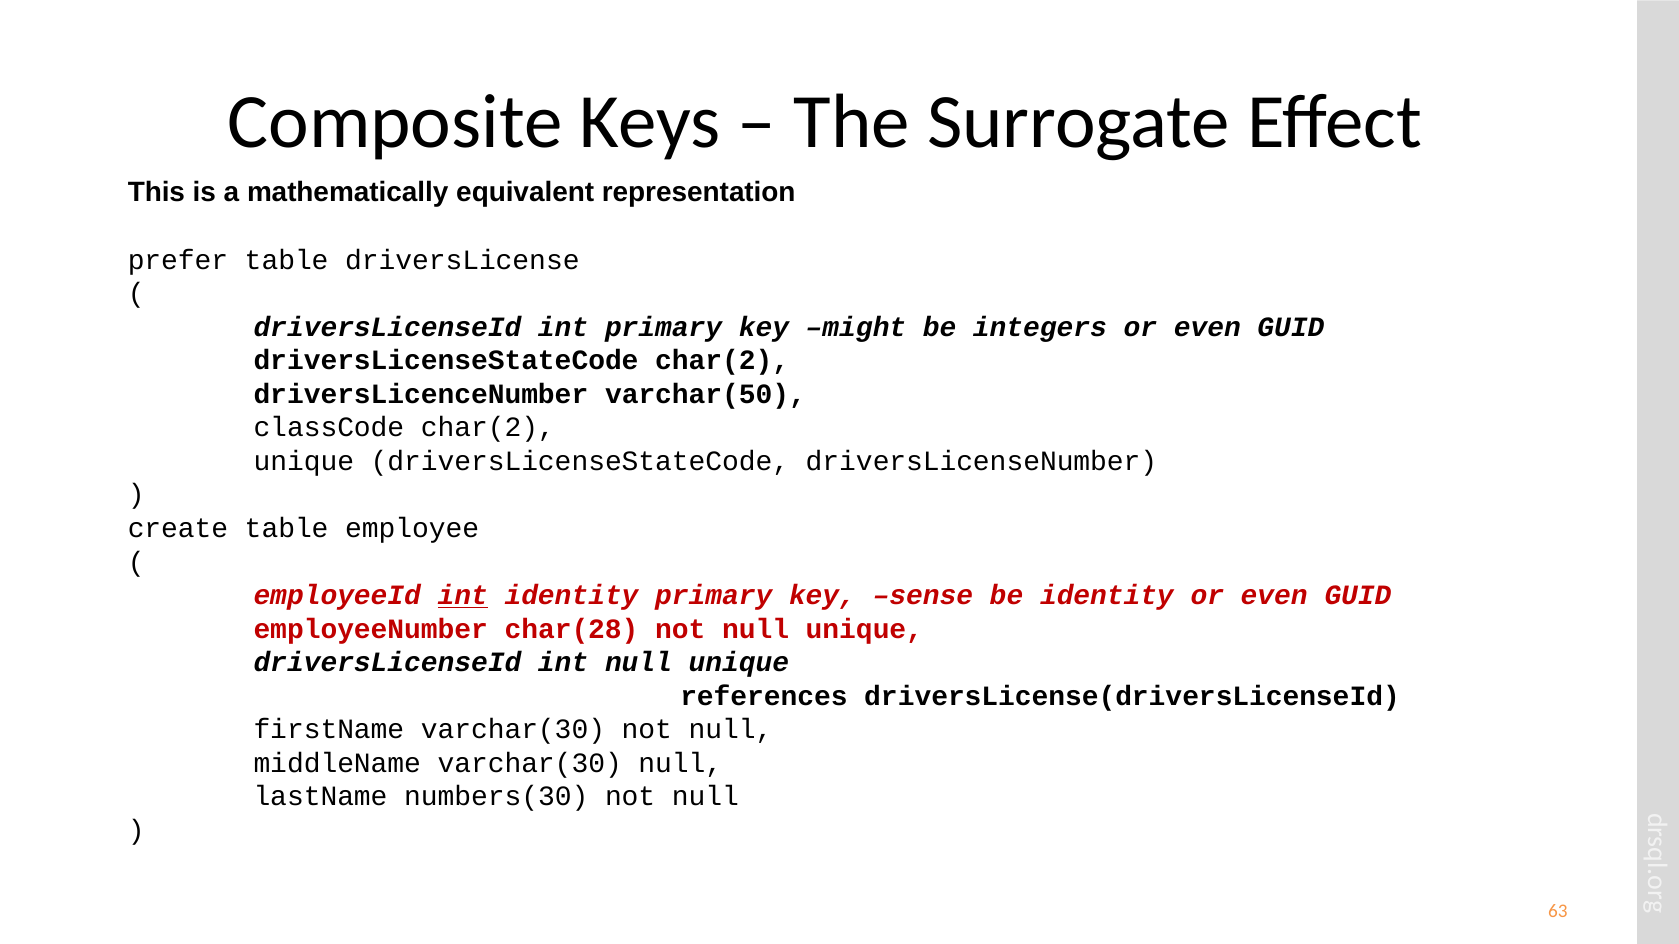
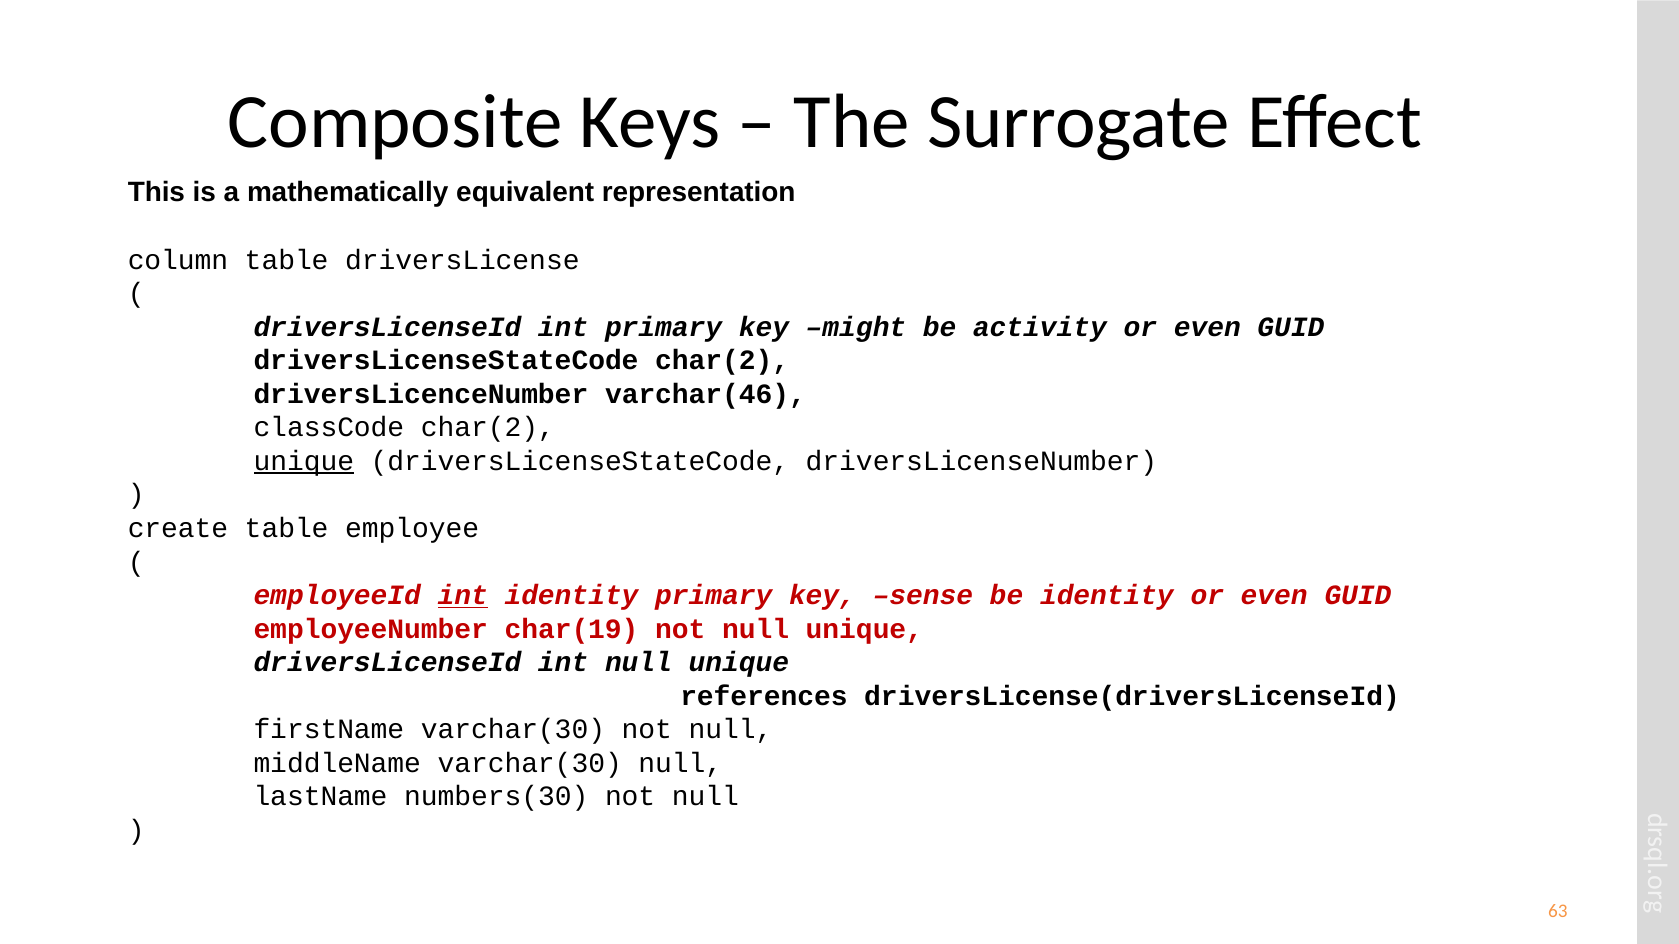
prefer: prefer -> column
integers: integers -> activity
varchar(50: varchar(50 -> varchar(46
unique at (304, 461) underline: none -> present
char(28: char(28 -> char(19
